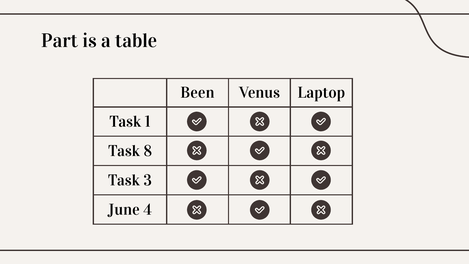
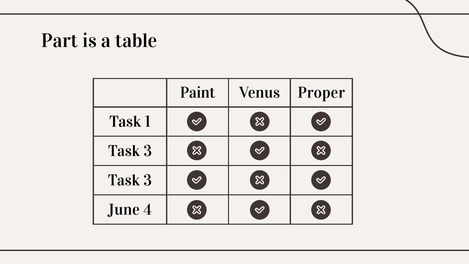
Been: Been -> Paint
Laptop: Laptop -> Proper
8 at (148, 151): 8 -> 3
